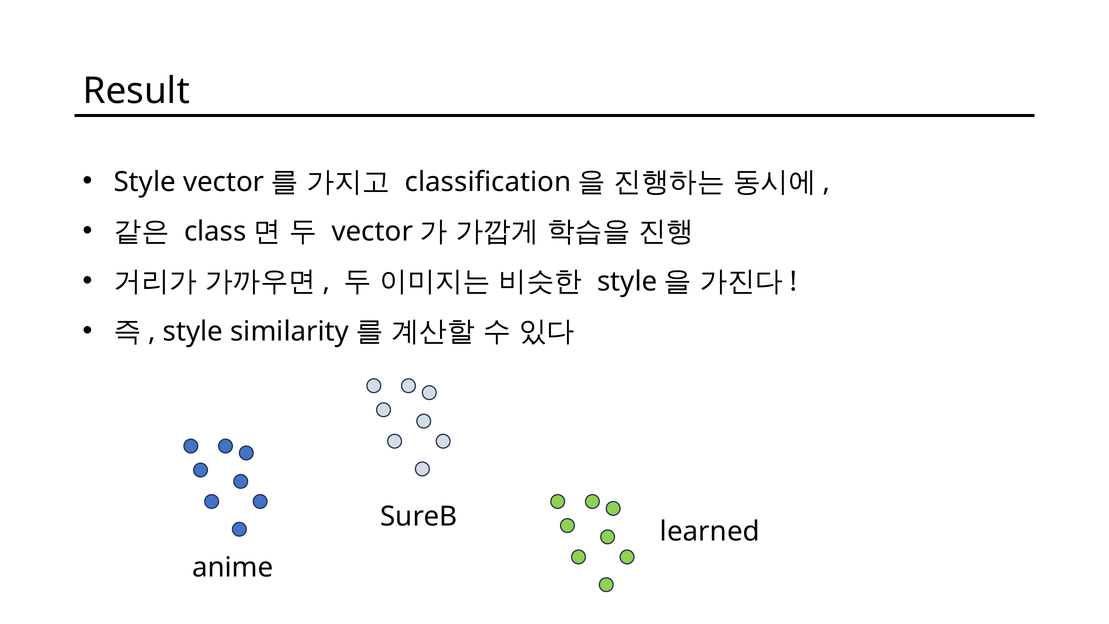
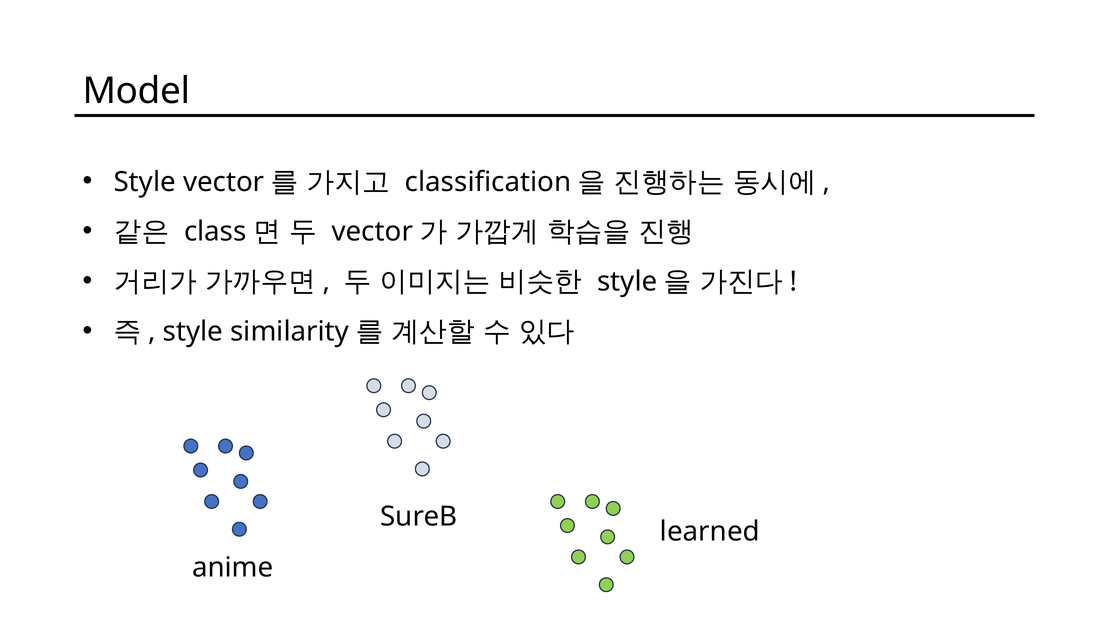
Result: Result -> Model
